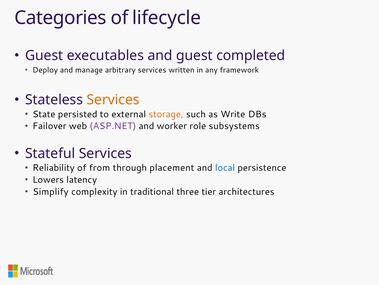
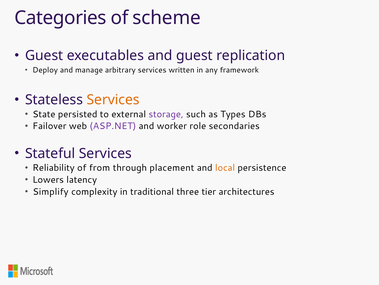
lifecycle: lifecycle -> scheme
completed: completed -> replication
storage colour: orange -> purple
Write: Write -> Types
subsystems: subsystems -> secondaries
local colour: blue -> orange
